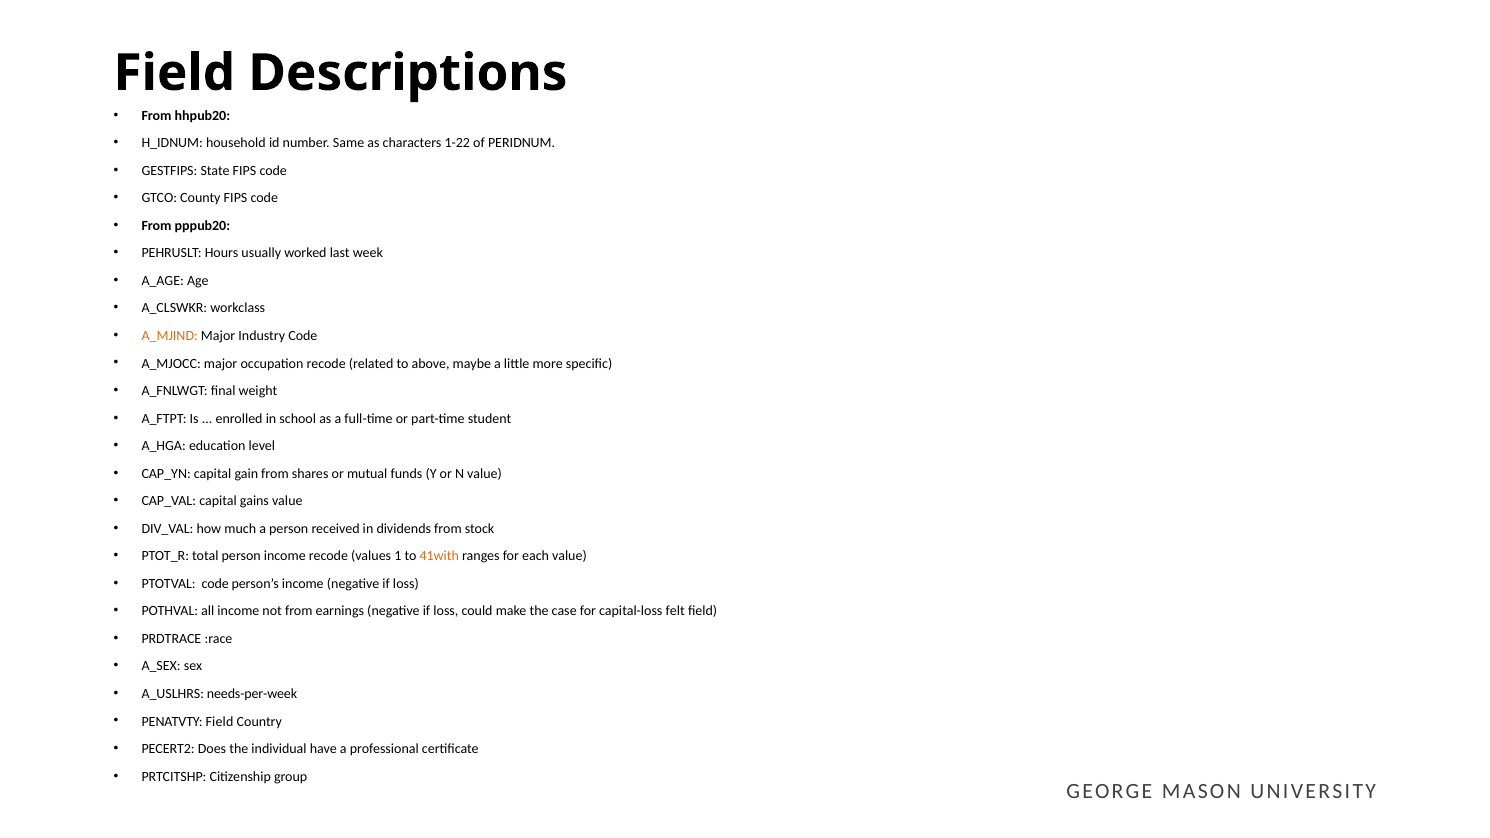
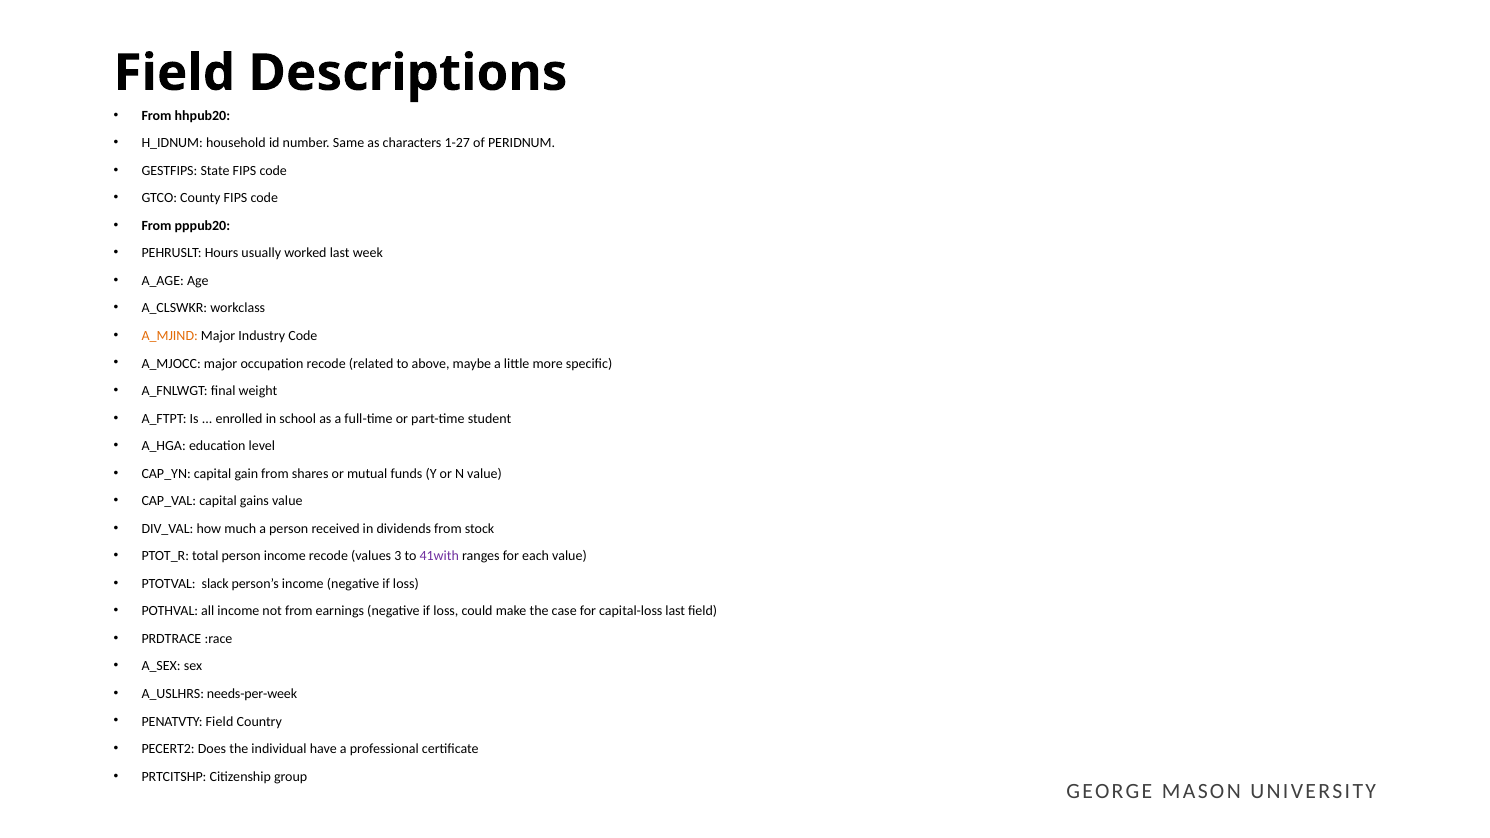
1-22: 1-22 -> 1-27
1: 1 -> 3
41with colour: orange -> purple
PTOTVAL code: code -> slack
capital-loss felt: felt -> last
